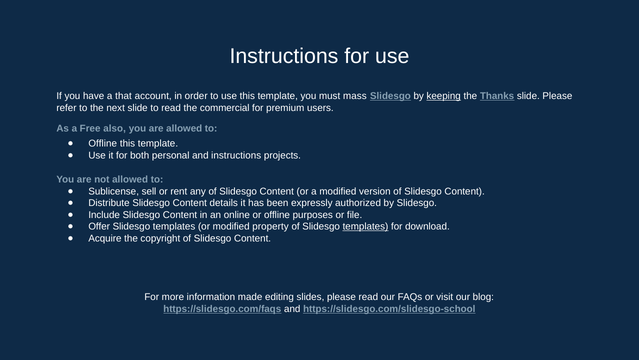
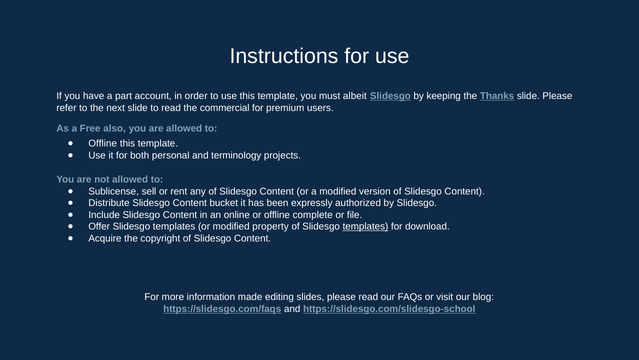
that: that -> part
mass: mass -> albeit
keeping underline: present -> none
and instructions: instructions -> terminology
details: details -> bucket
purposes: purposes -> complete
